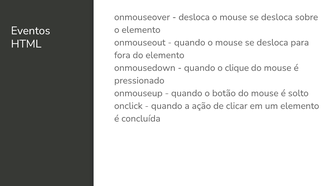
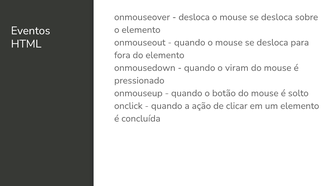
clique: clique -> viram
